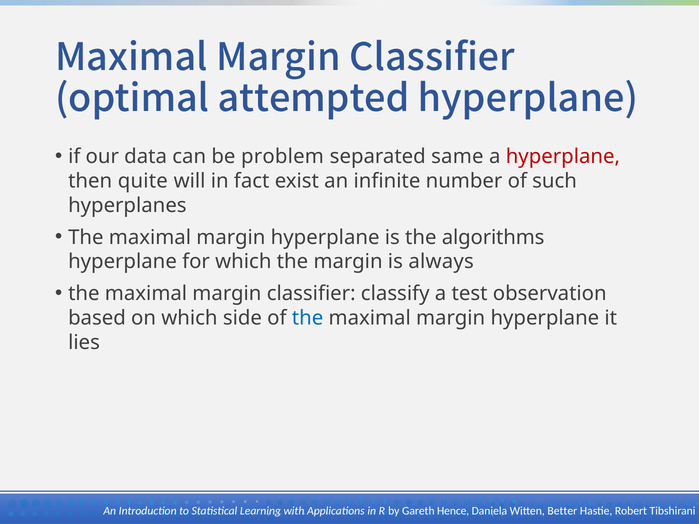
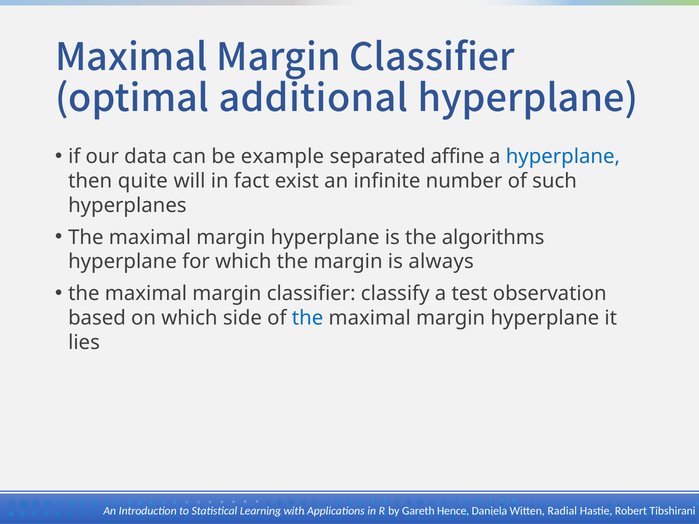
attempted: attempted -> additional
problem: problem -> example
same: same -> affine
hyperplane at (563, 157) colour: red -> blue
Better: Better -> Radial
